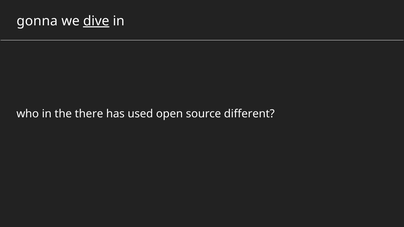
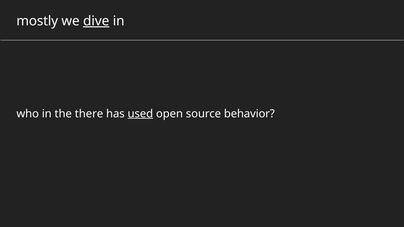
gonna: gonna -> mostly
used underline: none -> present
different: different -> behavior
